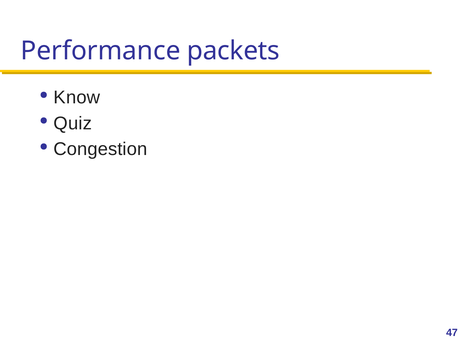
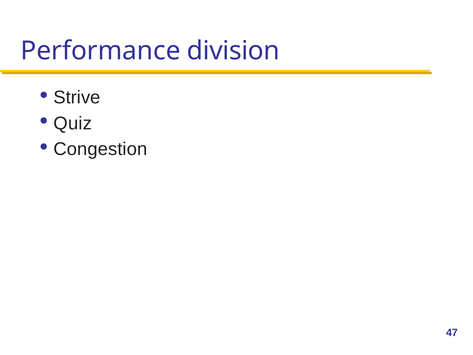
packets: packets -> division
Know: Know -> Strive
